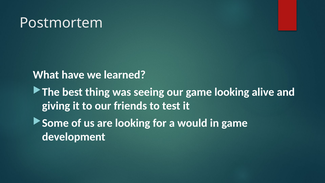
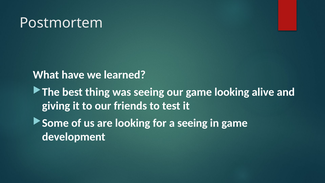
a would: would -> seeing
